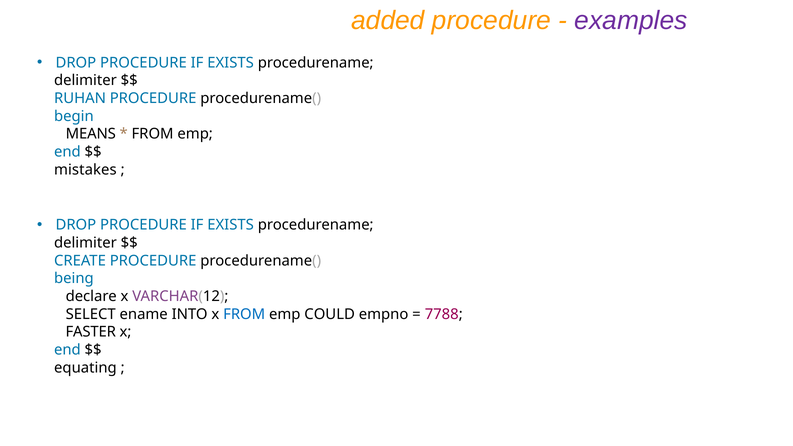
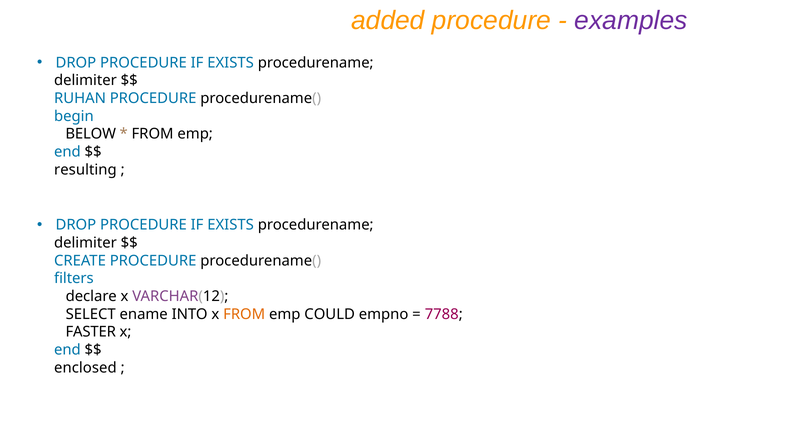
MEANS: MEANS -> BELOW
mistakes: mistakes -> resulting
being: being -> filters
FROM at (244, 314) colour: blue -> orange
equating: equating -> enclosed
